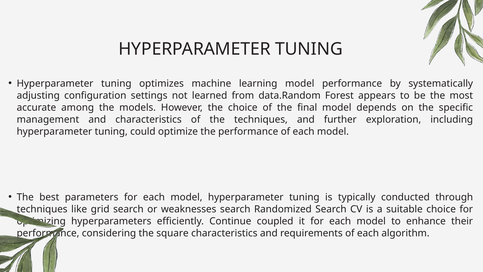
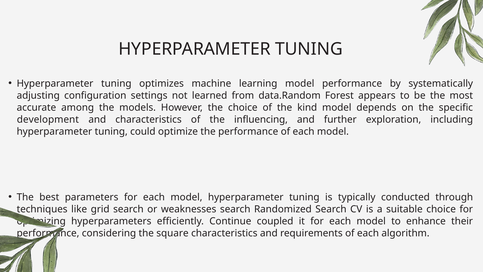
final: final -> kind
management: management -> development
the techniques: techniques -> influencing
